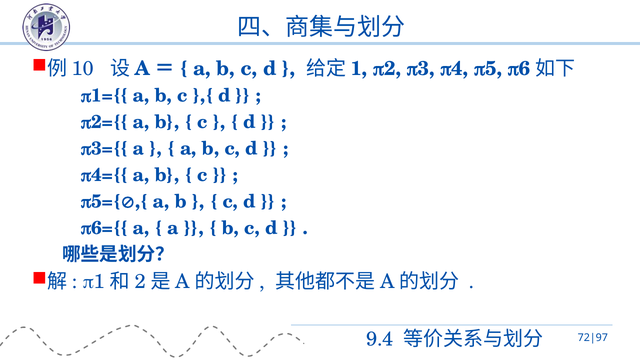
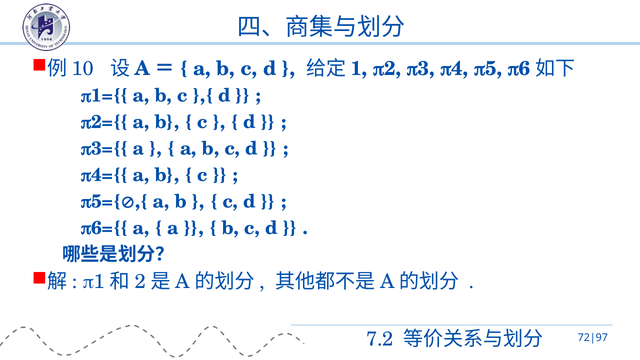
9.4: 9.4 -> 7.2
